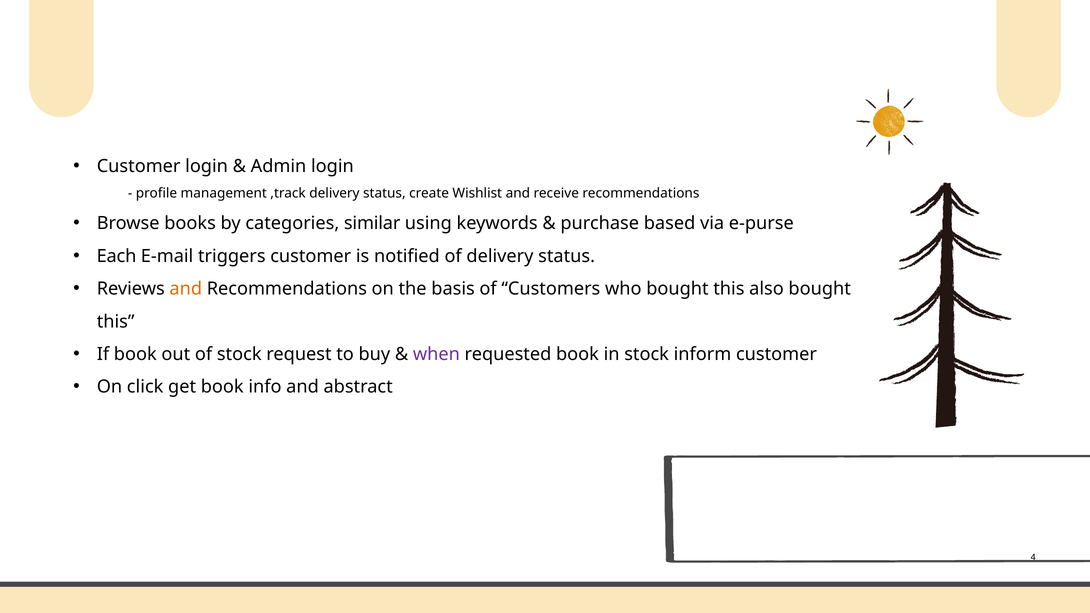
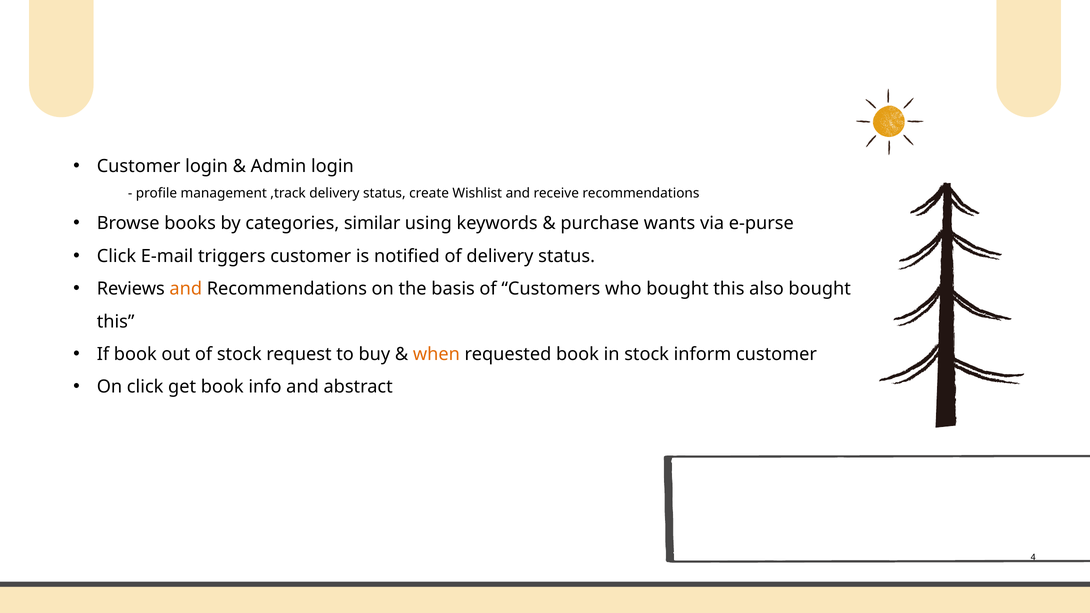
based: based -> wants
Each at (117, 256): Each -> Click
when colour: purple -> orange
